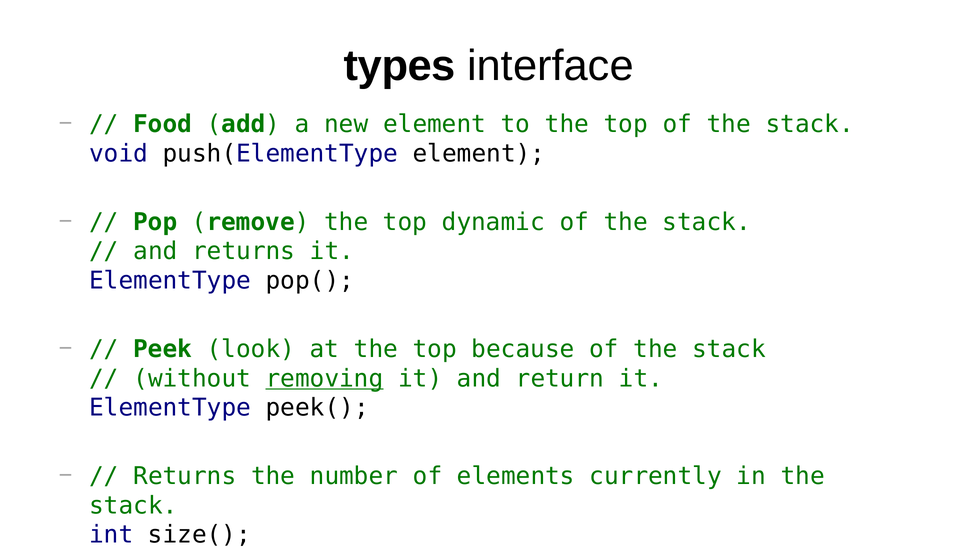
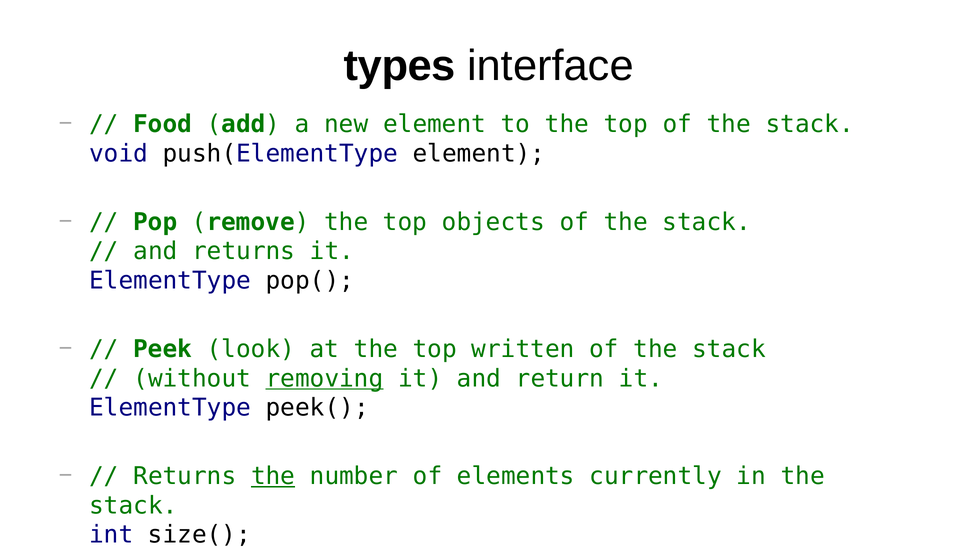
dynamic: dynamic -> objects
because: because -> written
the at (273, 476) underline: none -> present
